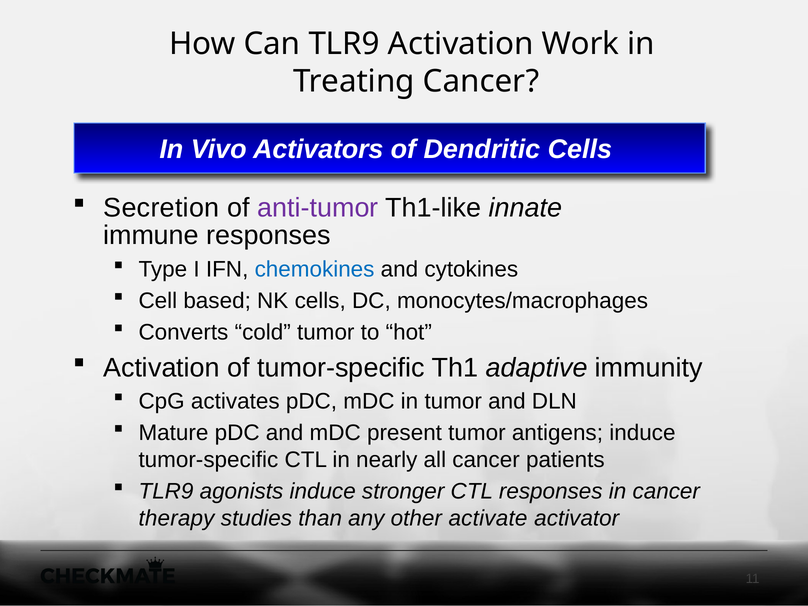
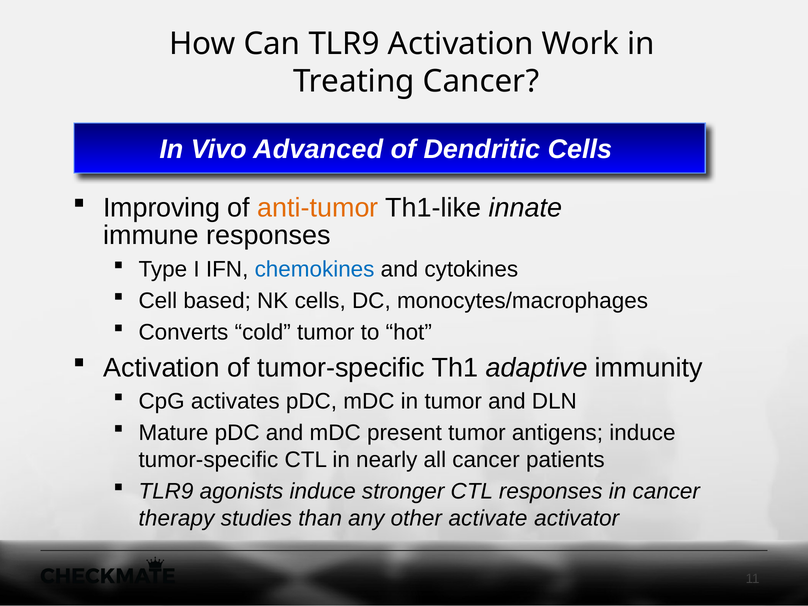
Activators: Activators -> Advanced
Secretion: Secretion -> Improving
anti-tumor colour: purple -> orange
